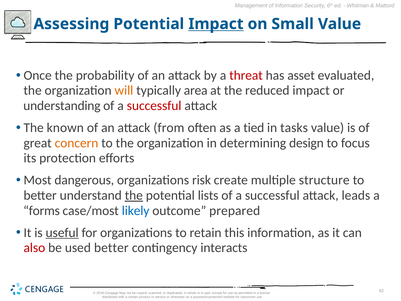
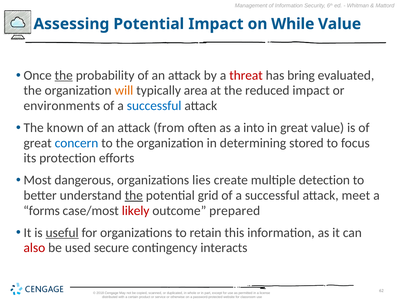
Impact at (216, 24) underline: present -> none
Small: Small -> While
the at (64, 75) underline: none -> present
asset: asset -> bring
understanding: understanding -> environments
successful at (154, 106) colour: red -> blue
tied: tied -> into
in tasks: tasks -> great
concern colour: orange -> blue
design: design -> stored
risk: risk -> lies
structure: structure -> detection
lists: lists -> grid
leads: leads -> meet
likely colour: blue -> red
used better: better -> secure
